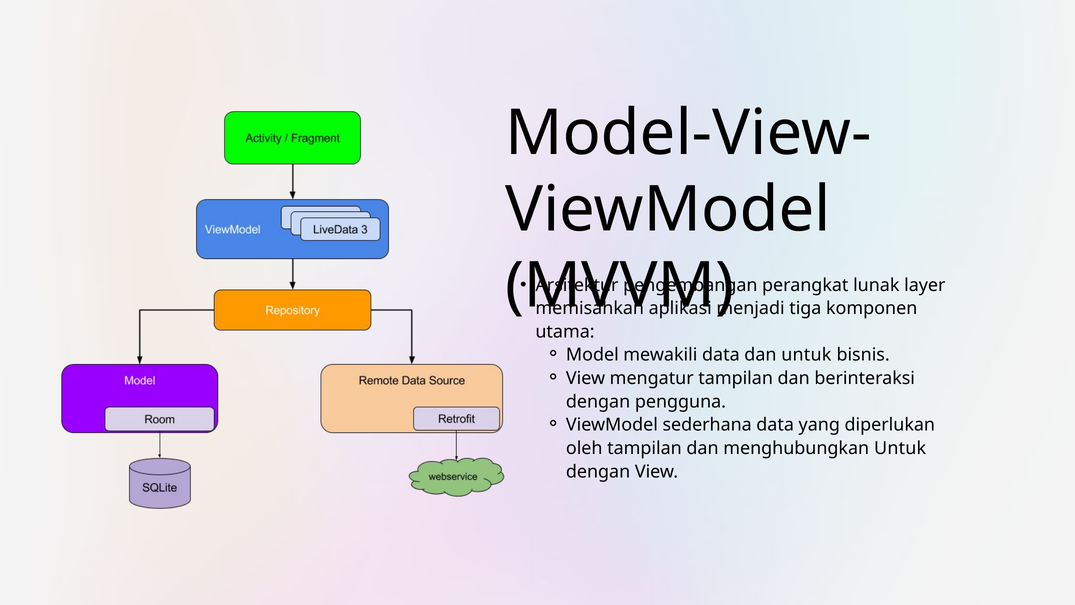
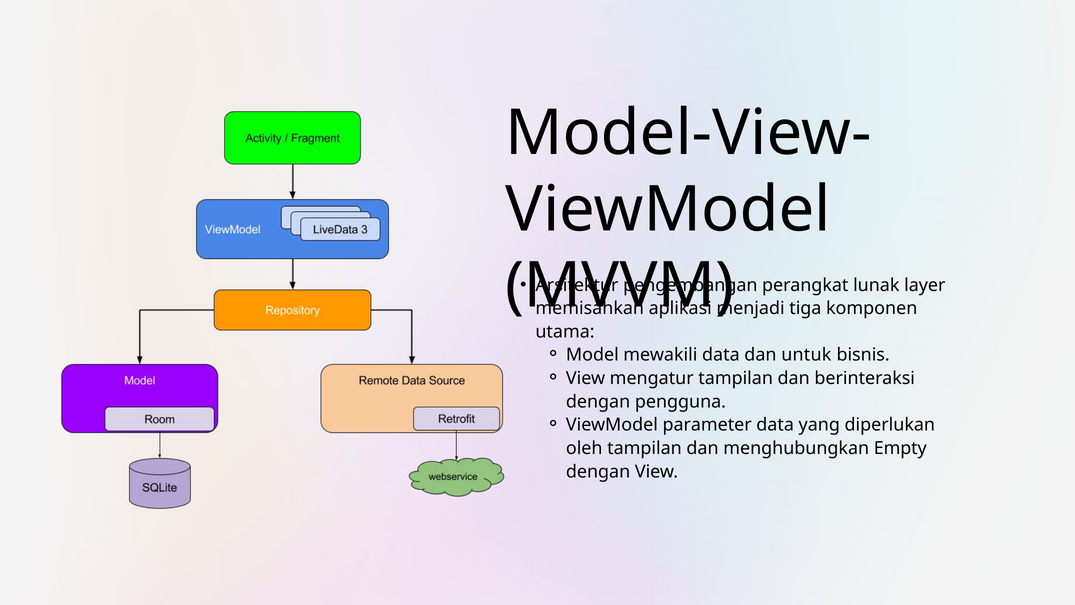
sederhana: sederhana -> parameter
menghubungkan Untuk: Untuk -> Empty
